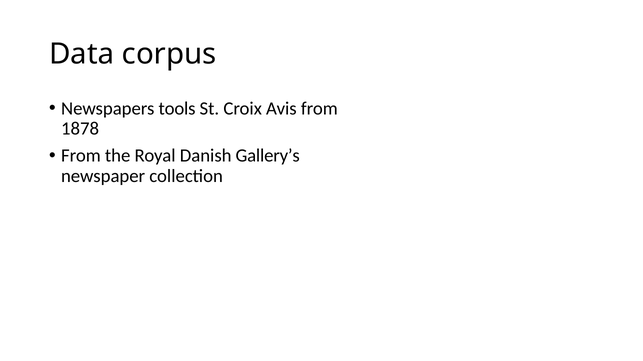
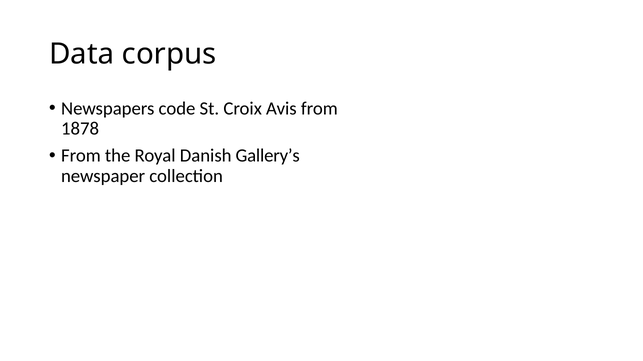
tools: tools -> code
